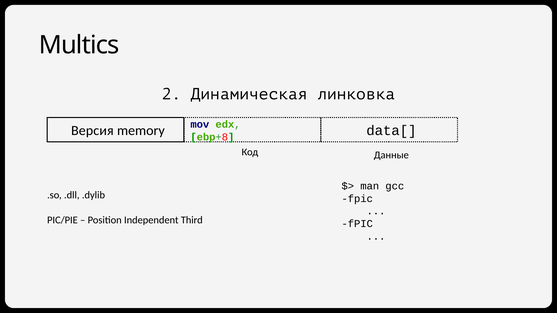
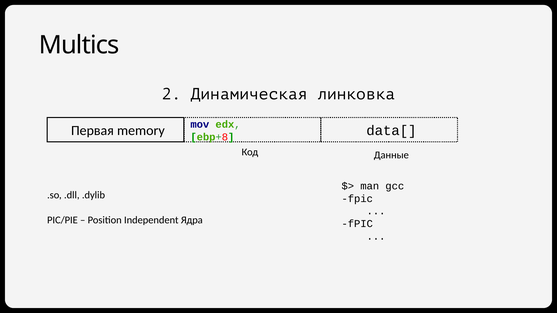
Версия: Версия -> Первая
Third: Third -> Ядра
